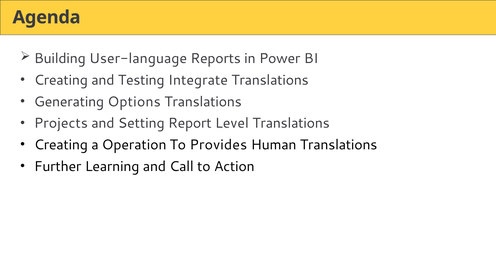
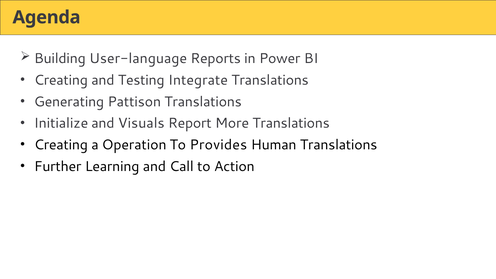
Options: Options -> Pattison
Projects: Projects -> Initialize
Setting: Setting -> Visuals
Level: Level -> More
